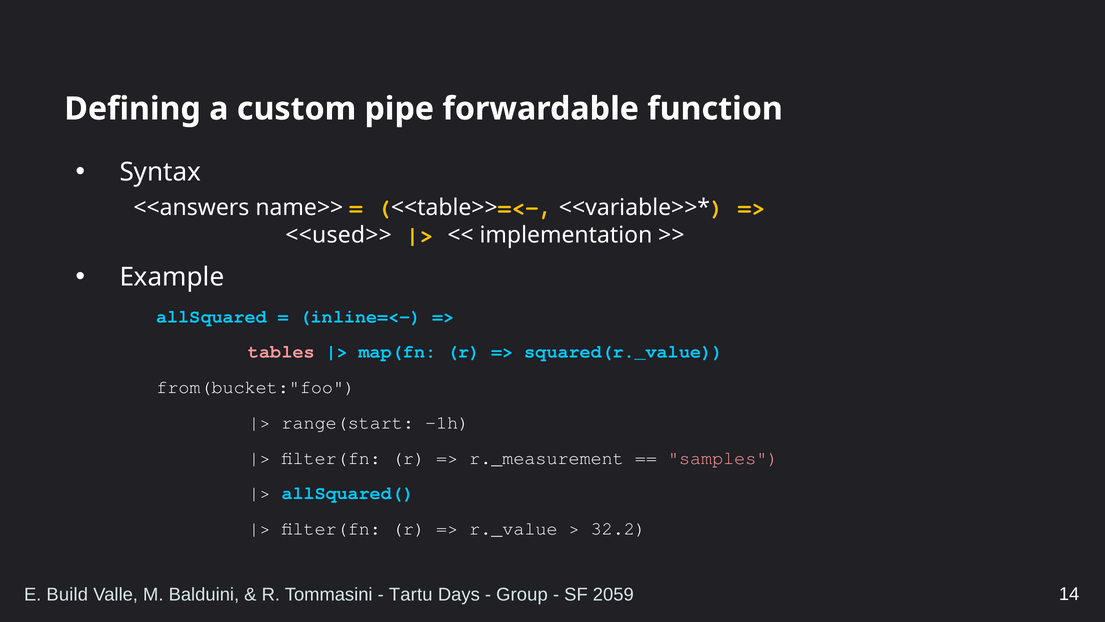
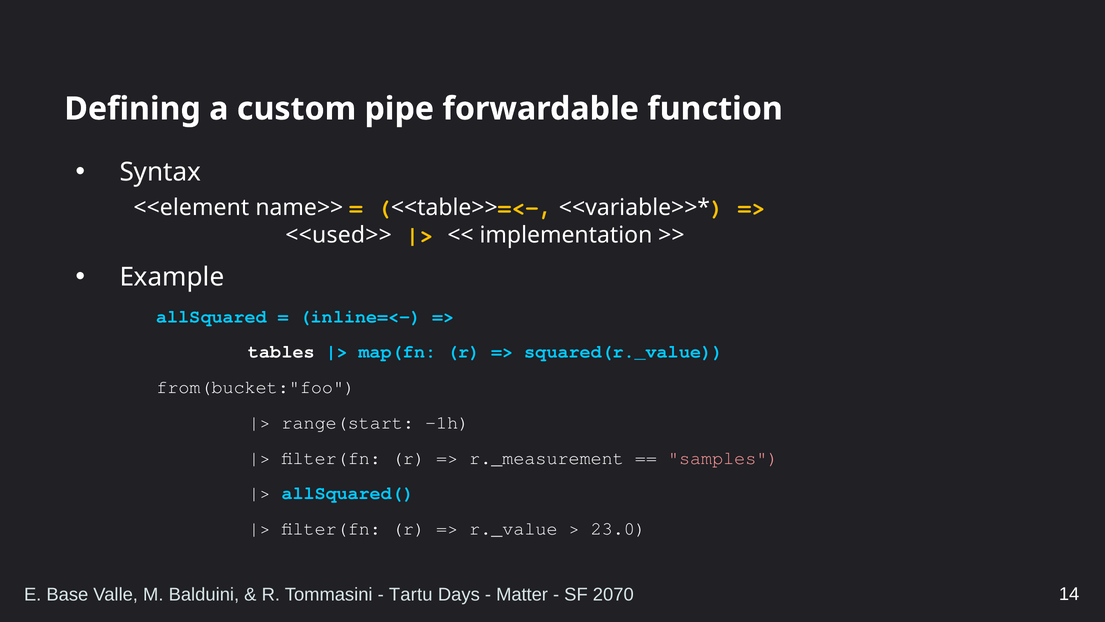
<<answers: <<answers -> <<element
tables colour: pink -> white
32.2: 32.2 -> 23.0
Build: Build -> Base
Group: Group -> Matter
2059: 2059 -> 2070
